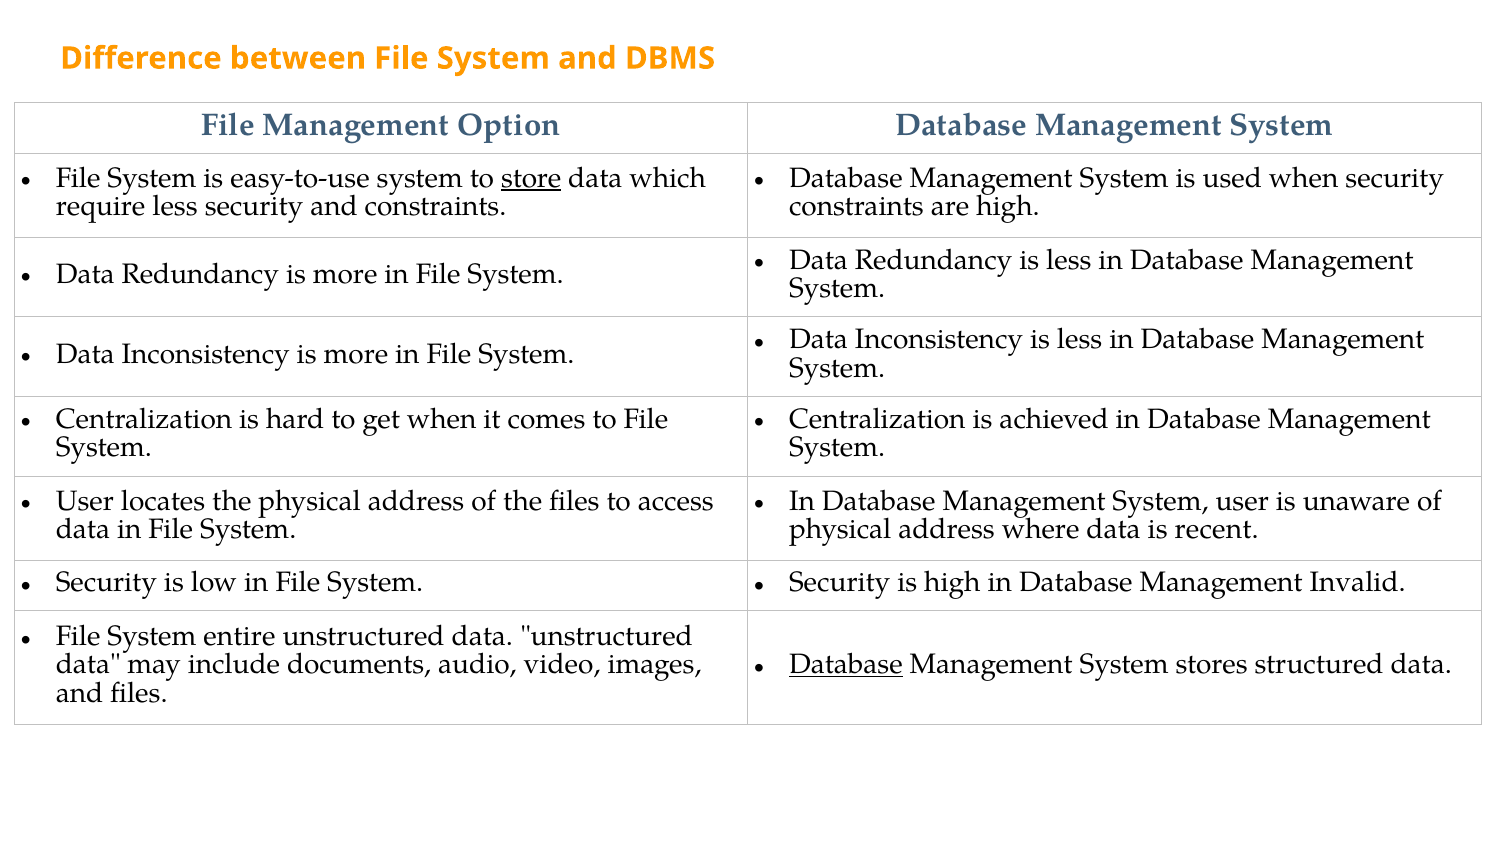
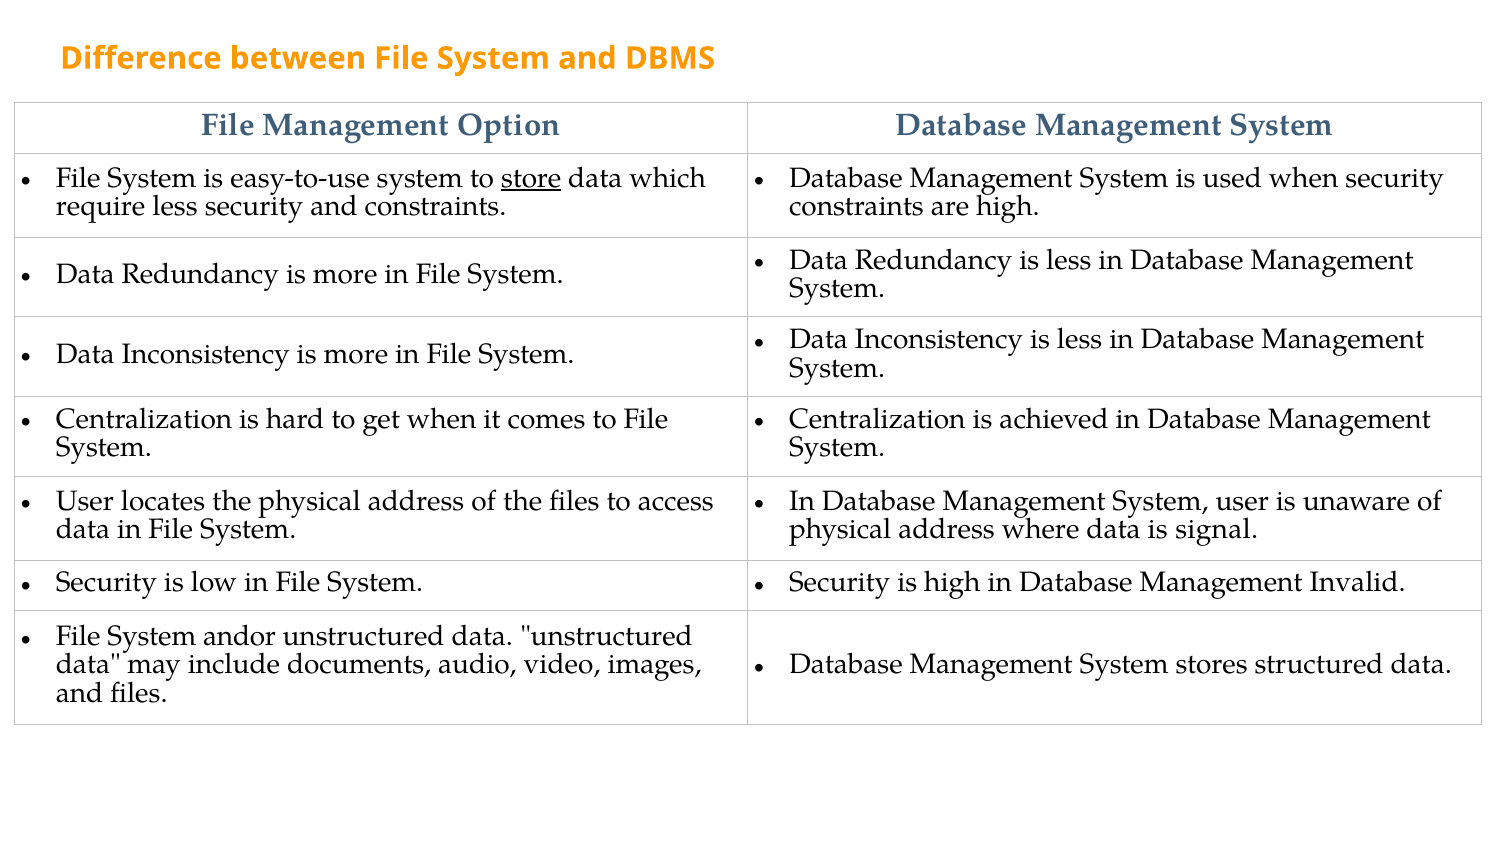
recent: recent -> signal
entire: entire -> andor
Database at (846, 665) underline: present -> none
